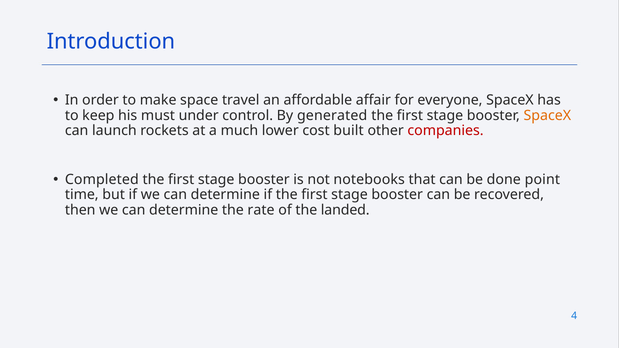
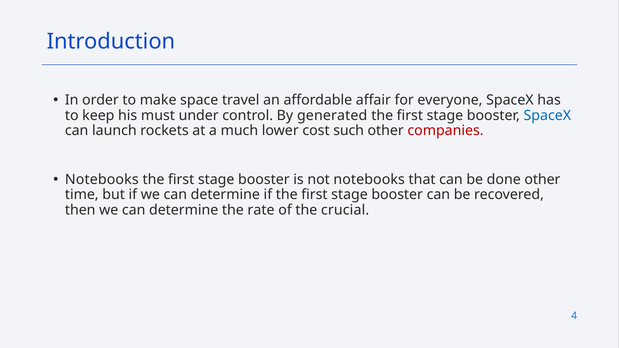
SpaceX at (547, 116) colour: orange -> blue
built: built -> such
Completed at (102, 180): Completed -> Notebooks
done point: point -> other
landed: landed -> crucial
